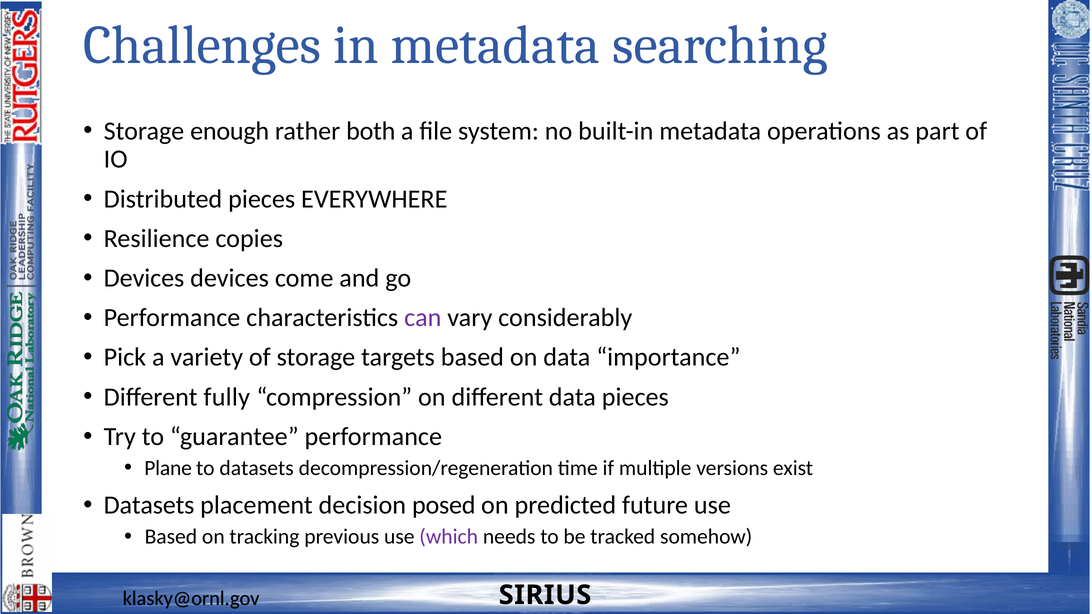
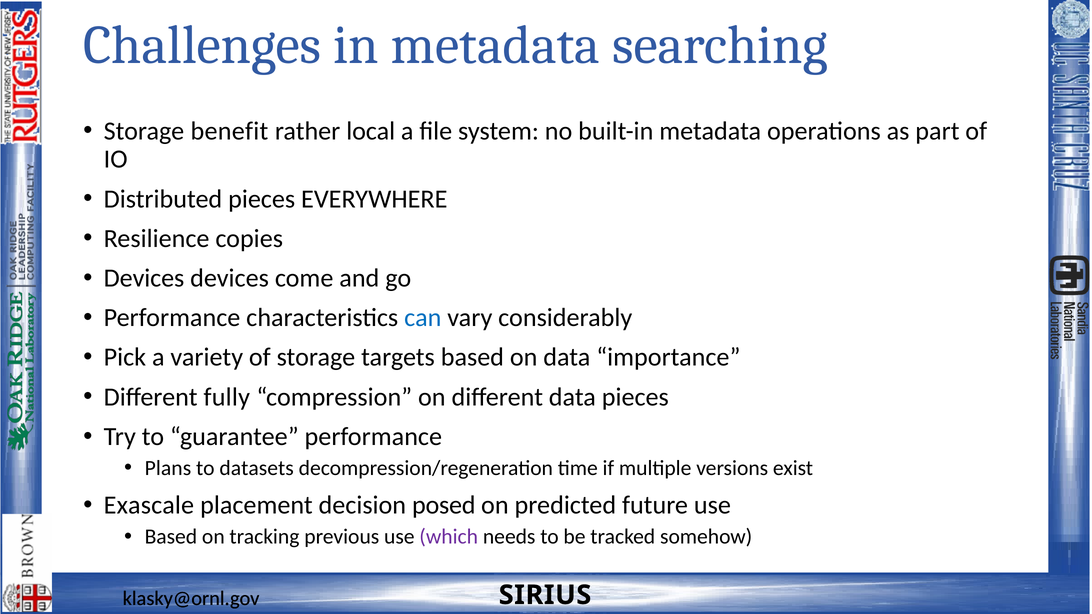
enough: enough -> benefit
both: both -> local
can colour: purple -> blue
Plane: Plane -> Plans
Datasets at (149, 505): Datasets -> Exascale
